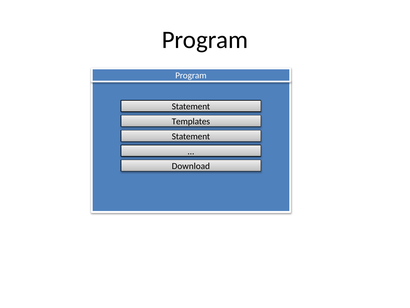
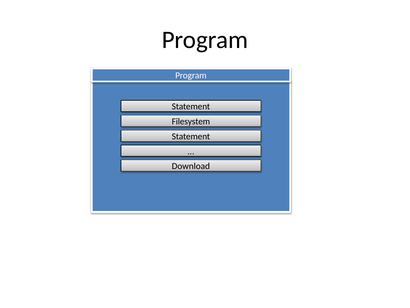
Templates: Templates -> Filesystem
